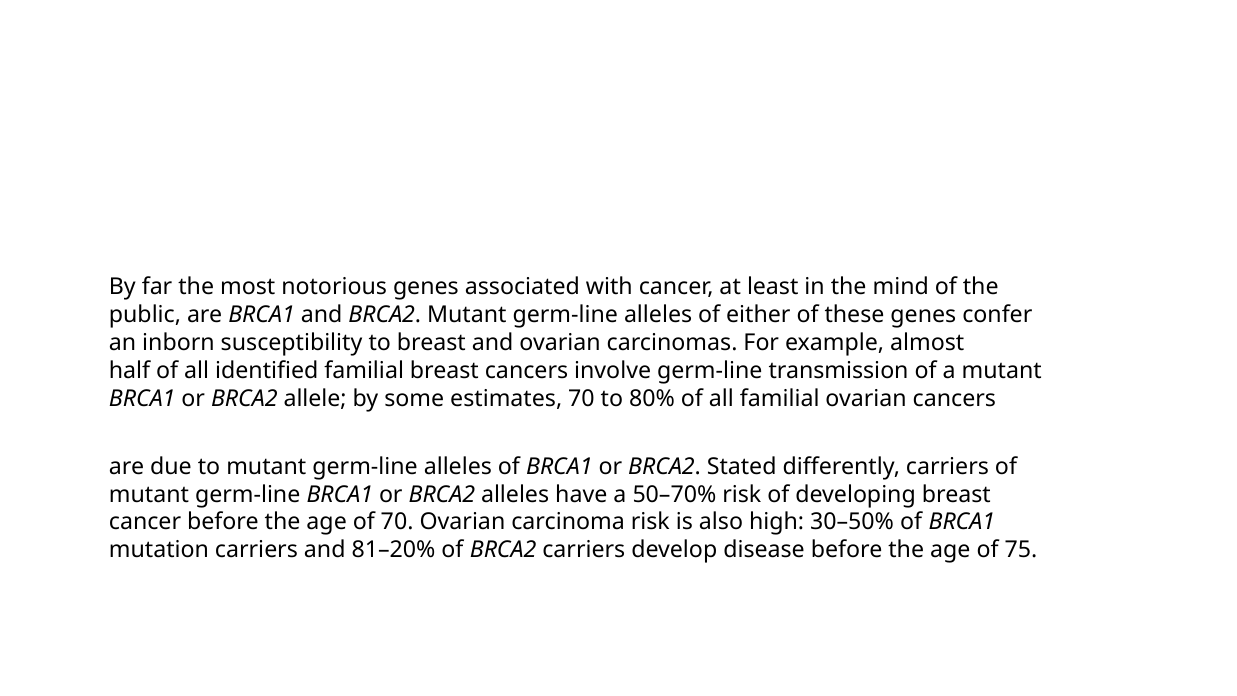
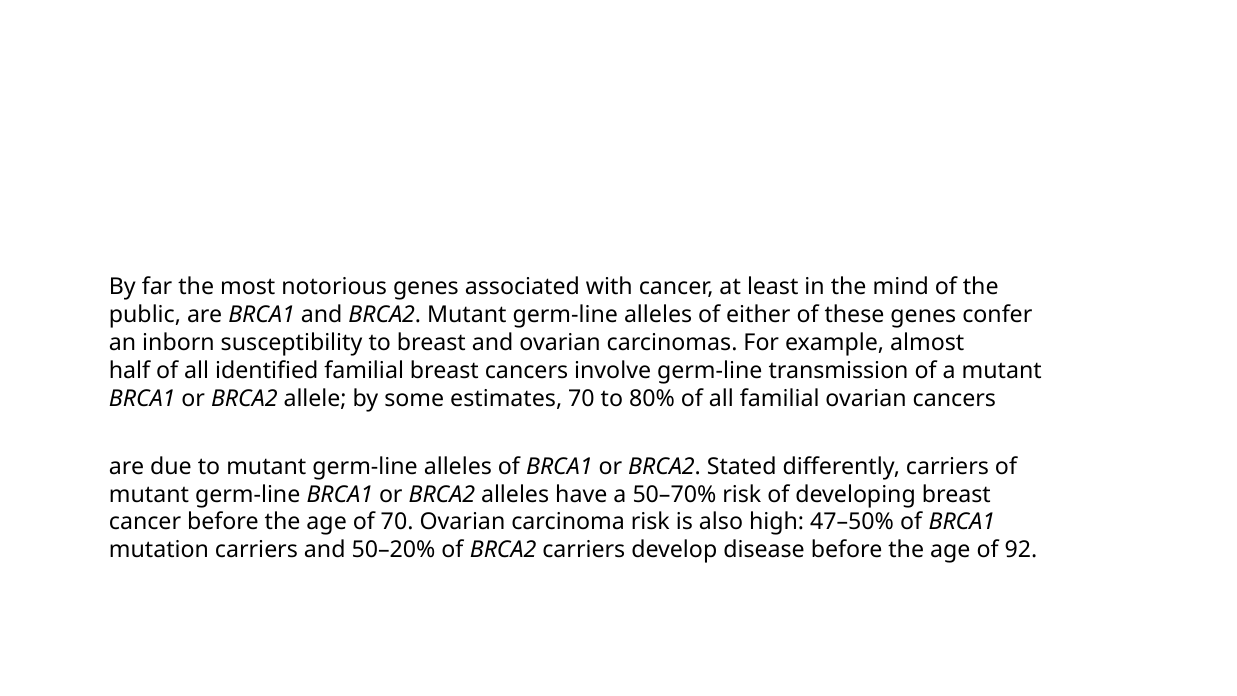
30–50%: 30–50% -> 47–50%
81–20%: 81–20% -> 50–20%
75: 75 -> 92
